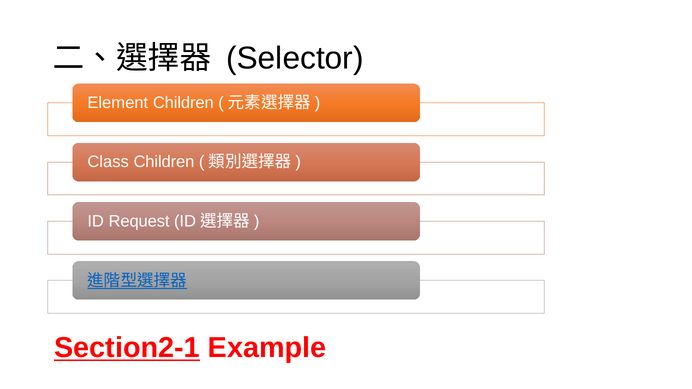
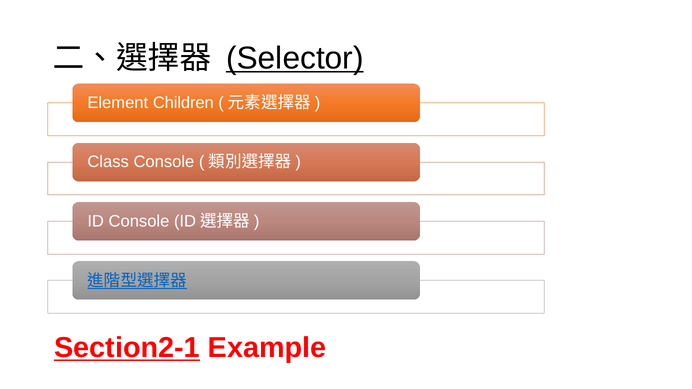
Selector underline: none -> present
Children at (164, 162): Children -> Console
Request at (139, 221): Request -> Console
